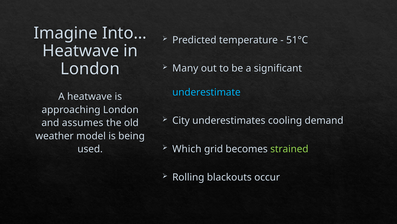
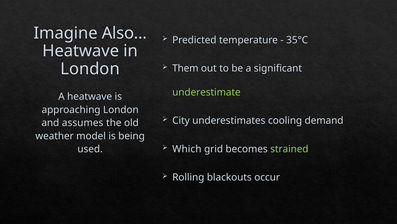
Into…: Into… -> Also…
51°C: 51°C -> 35°C
Many: Many -> Them
underestimate colour: light blue -> light green
